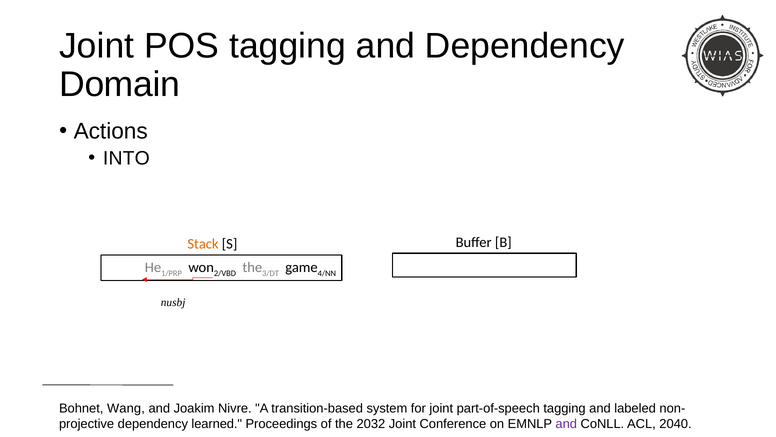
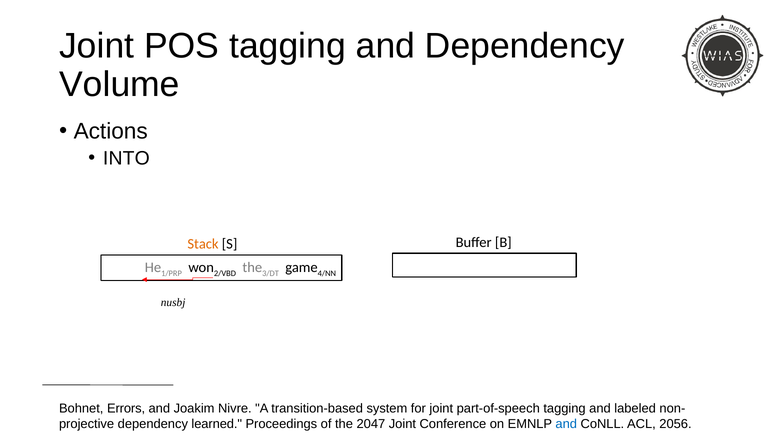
Domain: Domain -> Volume
Wang: Wang -> Errors
2032: 2032 -> 2047
and at (566, 423) colour: purple -> blue
2040: 2040 -> 2056
